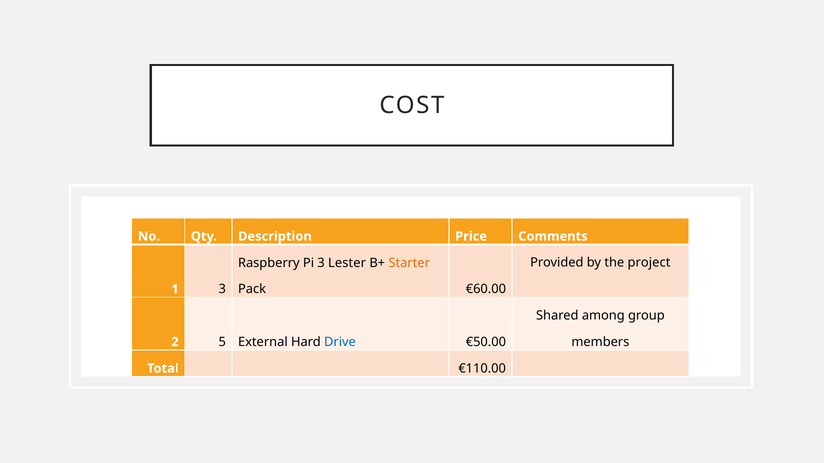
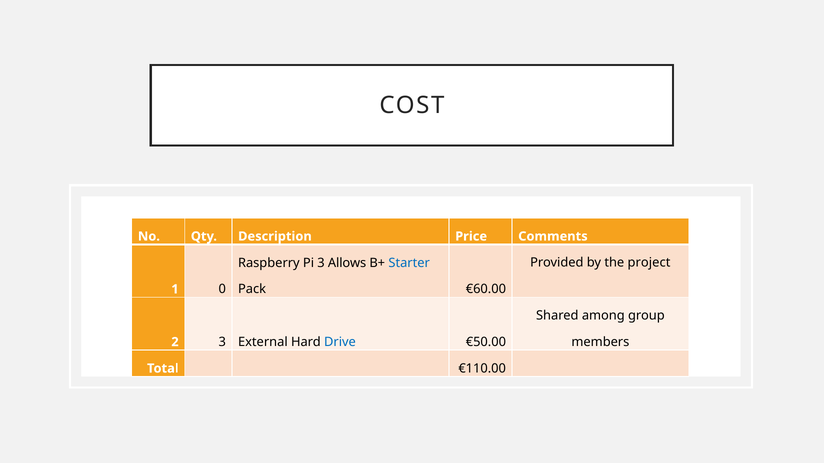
Lester: Lester -> Allows
Starter colour: orange -> blue
3 at (222, 289): 3 -> 0
5 at (222, 342): 5 -> 3
